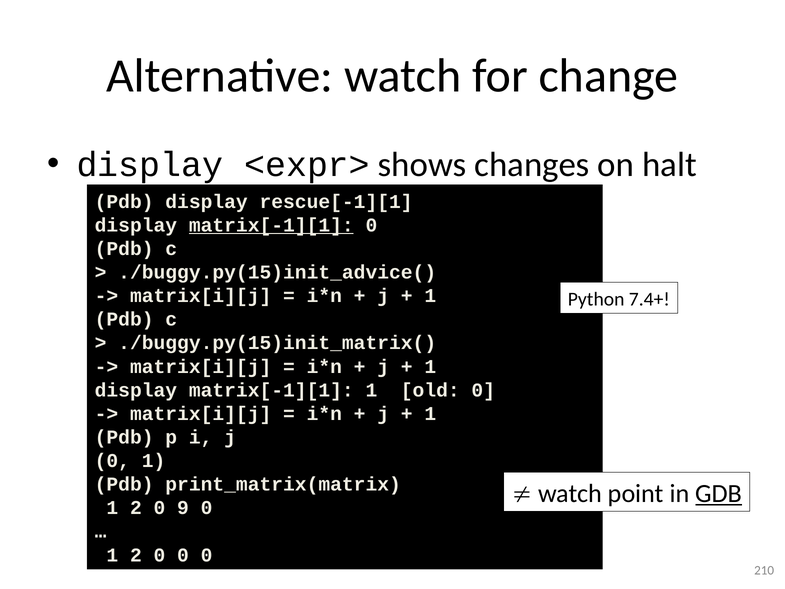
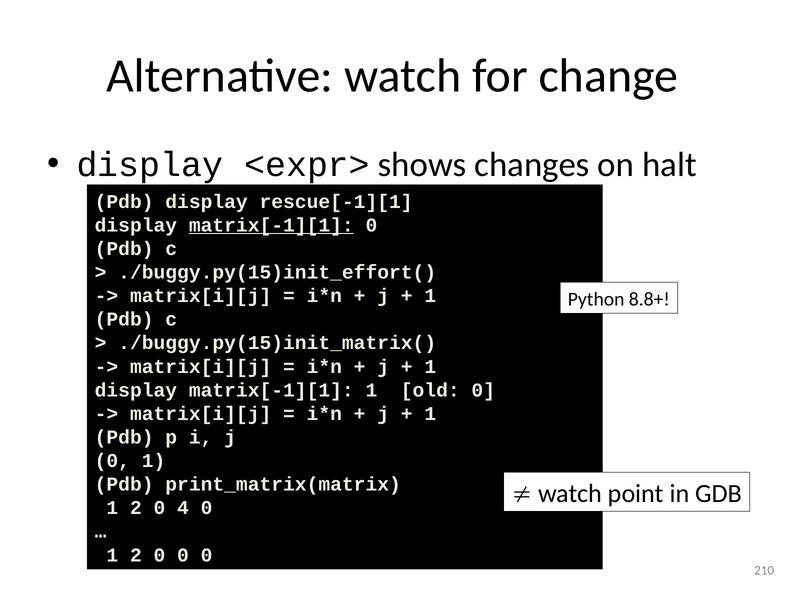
./buggy.py(15)init_advice(: ./buggy.py(15)init_advice( -> ./buggy.py(15)init_effort(
7.4+: 7.4+ -> 8.8+
GDB underline: present -> none
9: 9 -> 4
